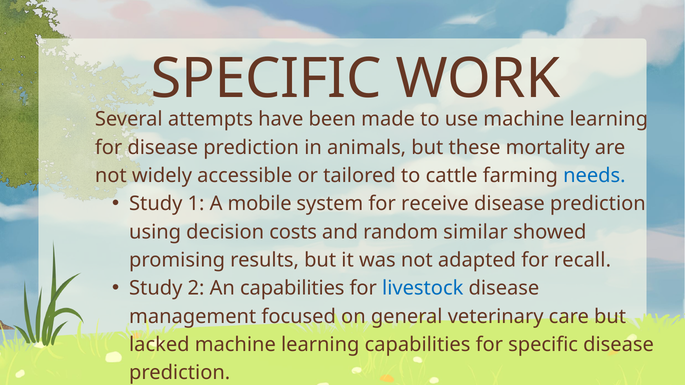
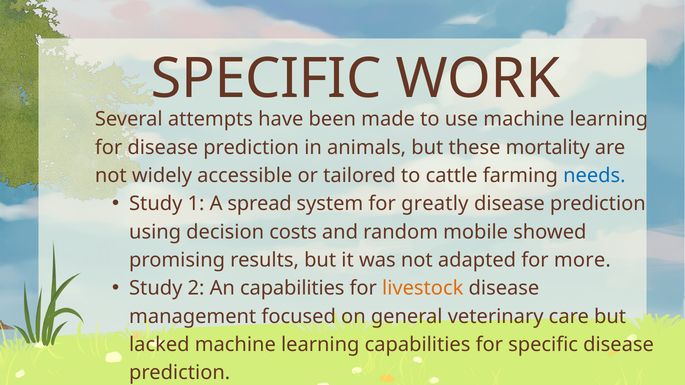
mobile: mobile -> spread
receive: receive -> greatly
similar: similar -> mobile
recall: recall -> more
livestock colour: blue -> orange
